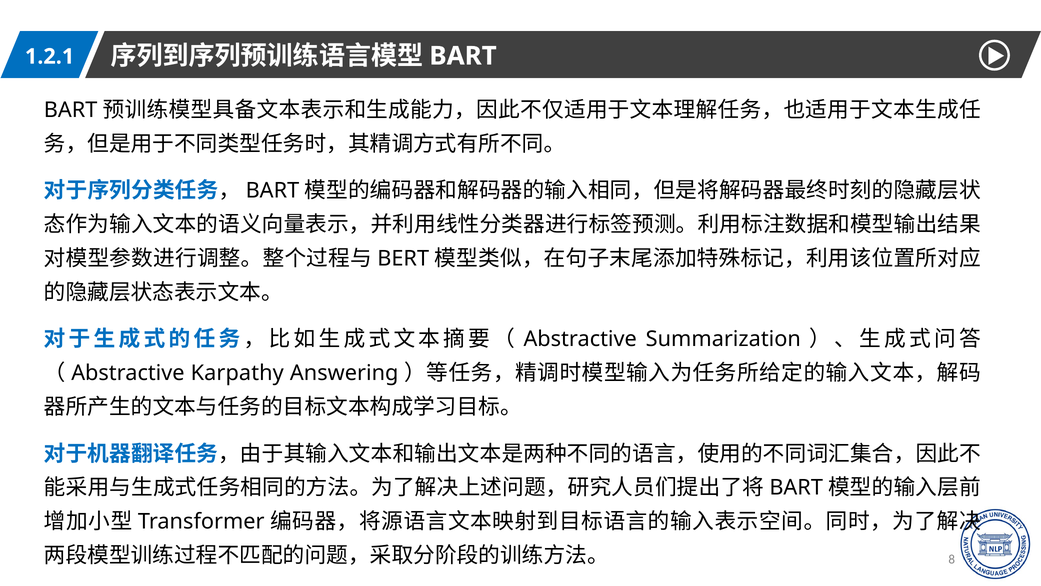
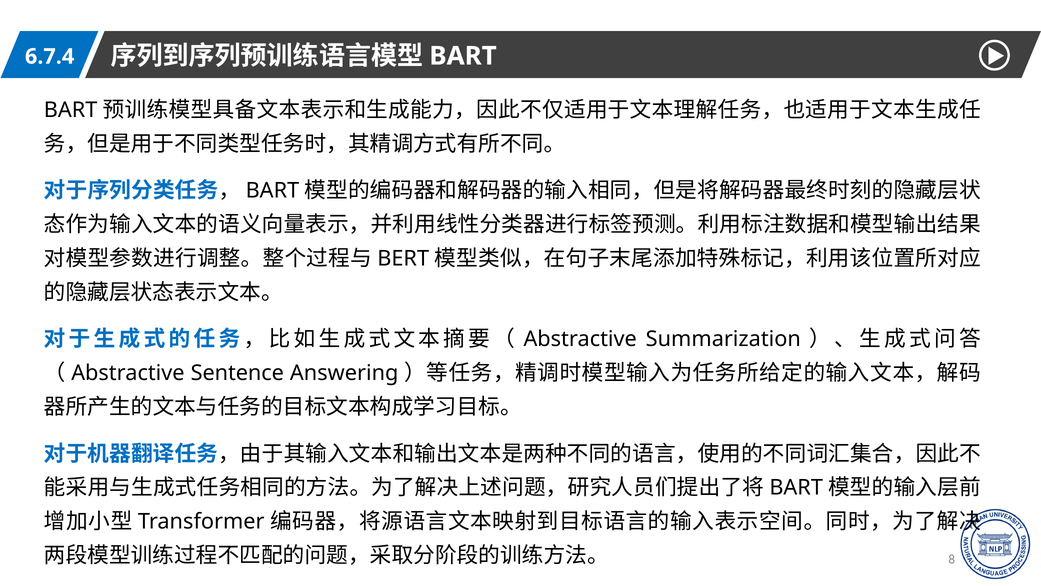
1.2.1: 1.2.1 -> 6.7.4
Karpathy: Karpathy -> Sentence
